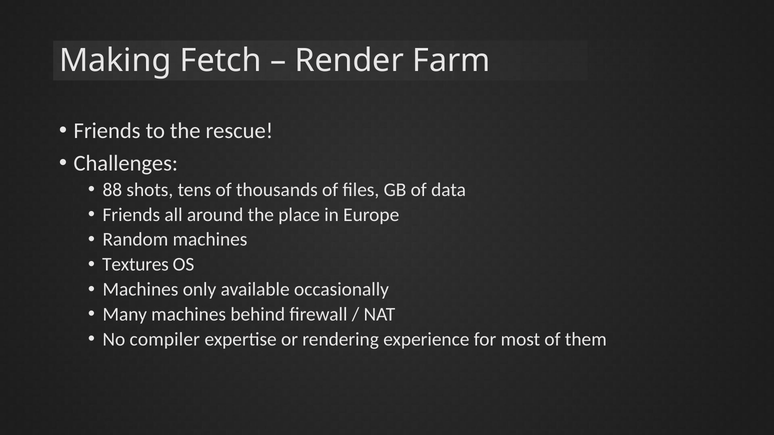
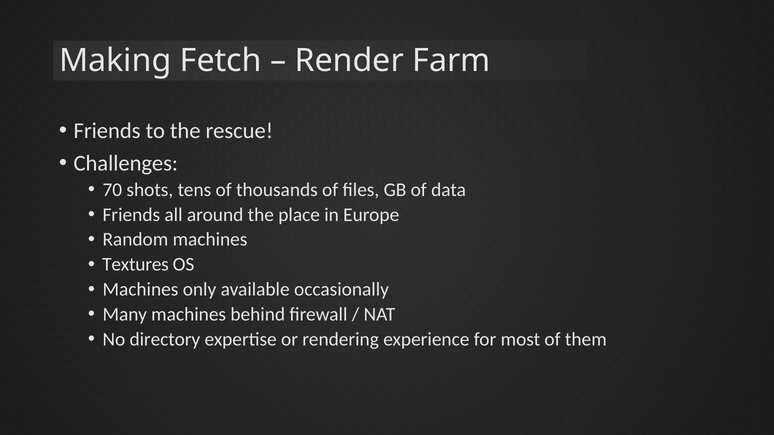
88: 88 -> 70
compiler: compiler -> directory
